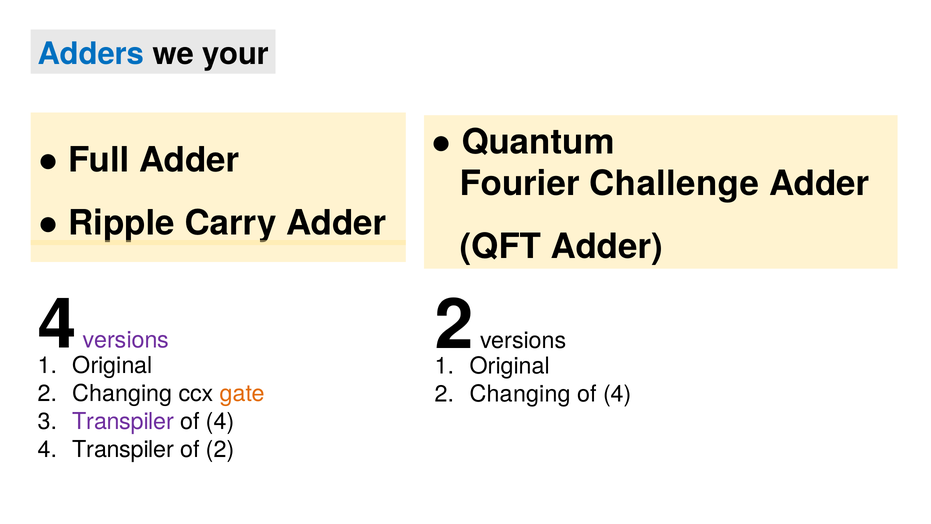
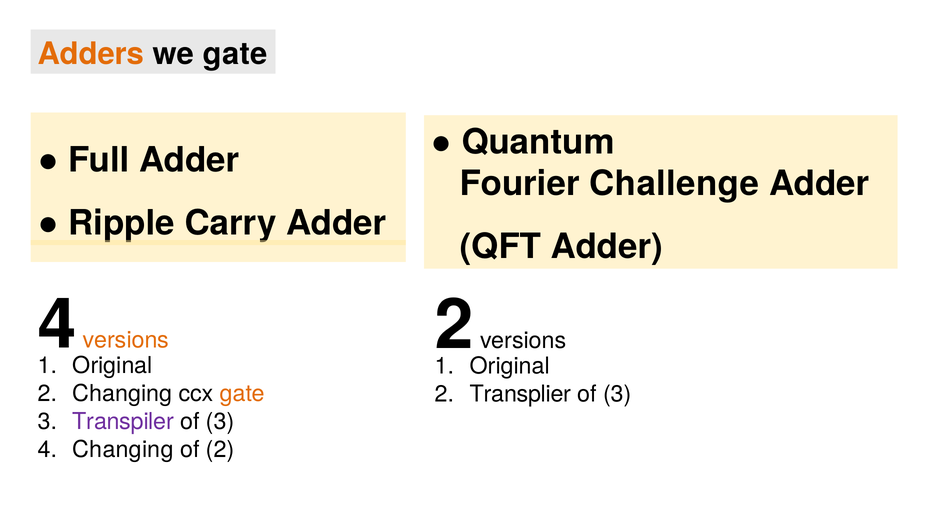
Adders colour: blue -> orange
we your: your -> gate
versions at (126, 340) colour: purple -> orange
Changing at (520, 394): Changing -> Transplier
4 at (617, 394): 4 -> 3
4 at (220, 421): 4 -> 3
4 Transpiler: Transpiler -> Changing
